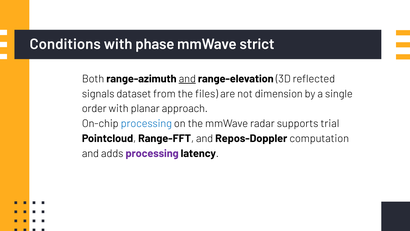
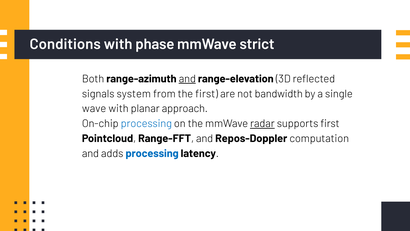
dataset: dataset -> system
the files: files -> first
dimension: dimension -> bandwidth
order: order -> wave
radar underline: none -> present
supports trial: trial -> first
processing at (152, 153) colour: purple -> blue
